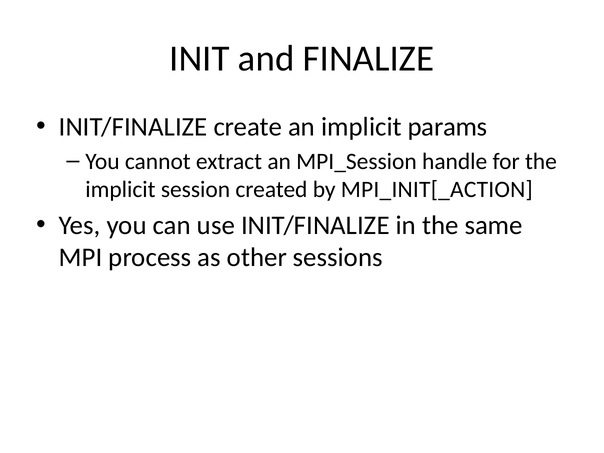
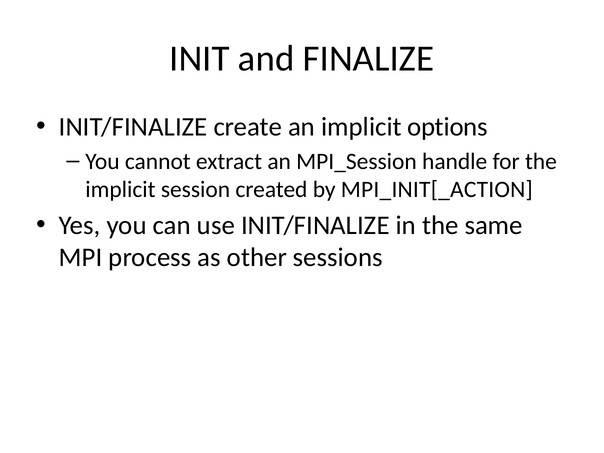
params: params -> options
